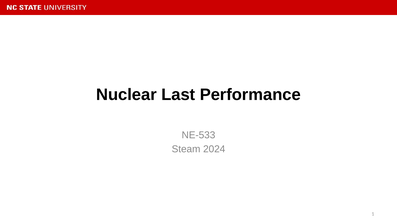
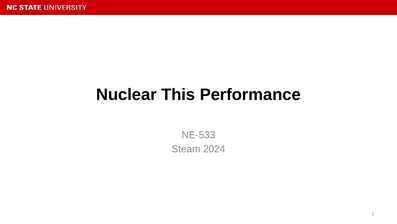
Last: Last -> This
